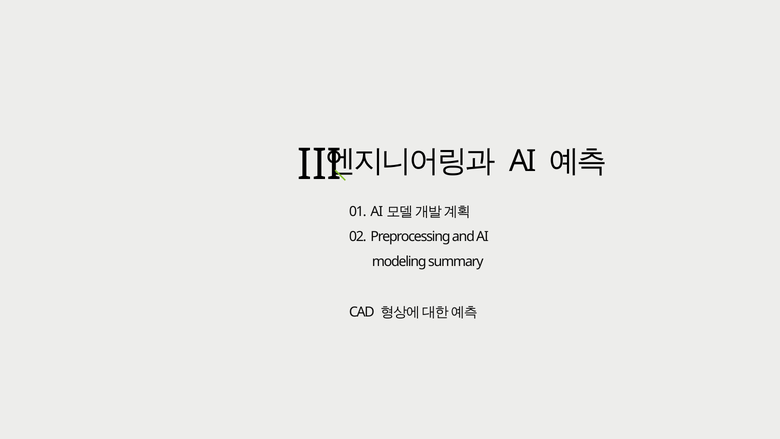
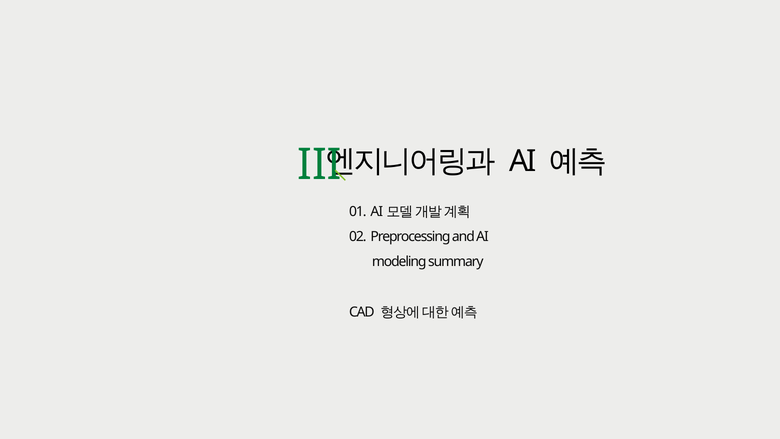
III colour: black -> green
